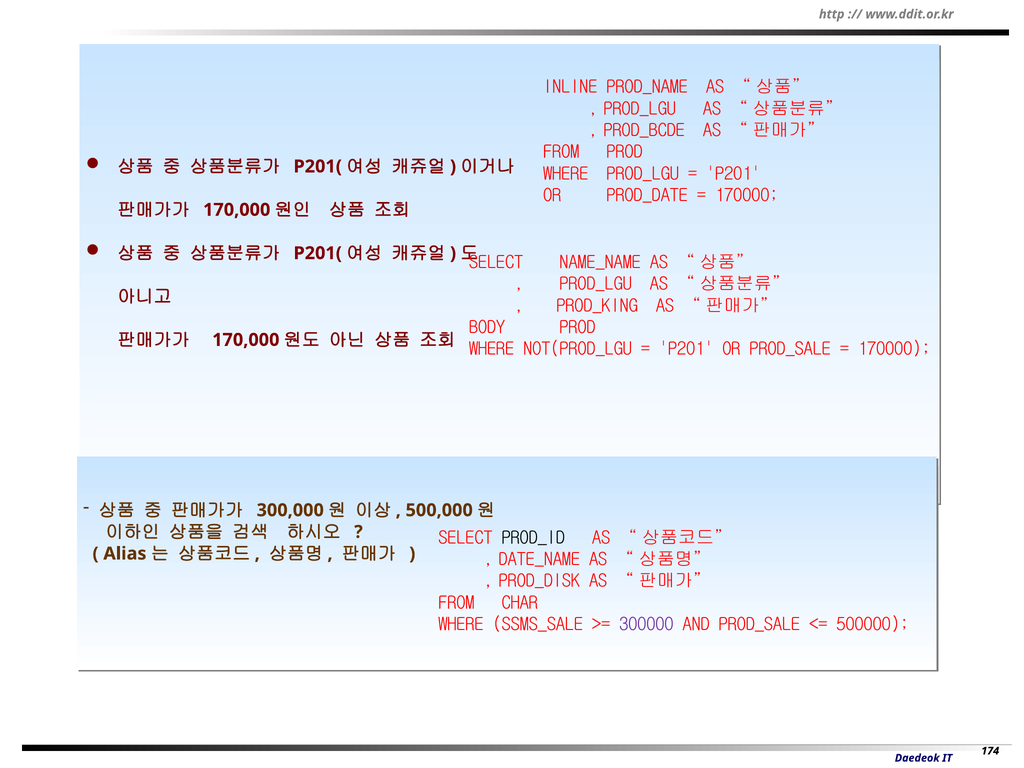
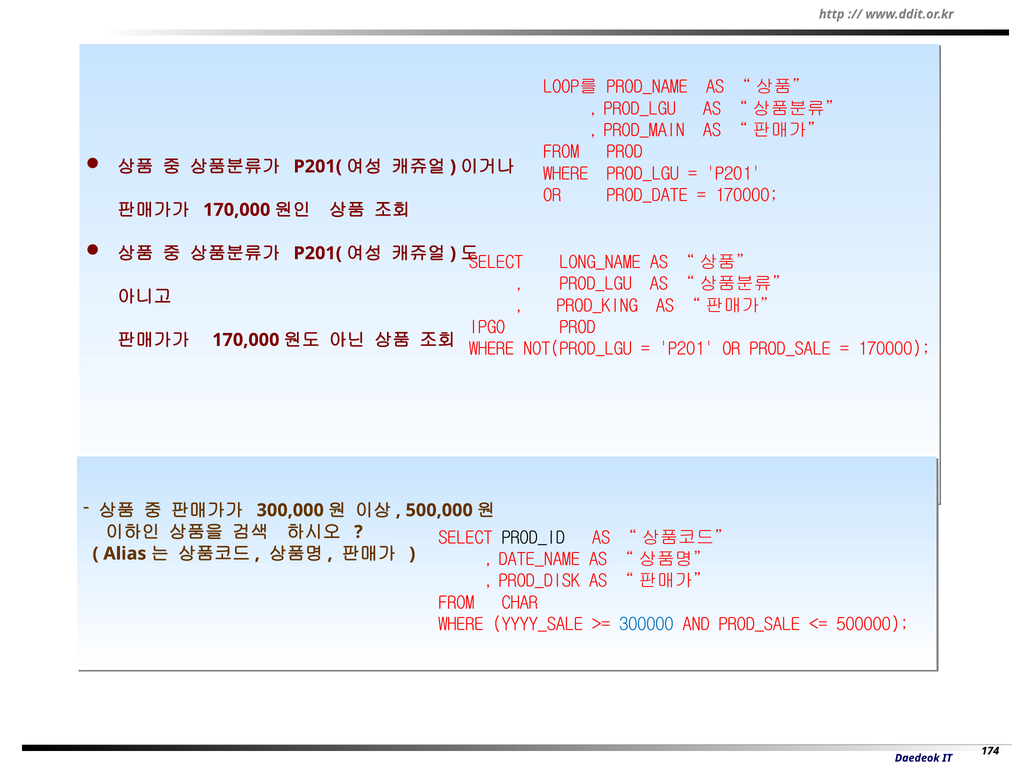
INLINE: INLINE -> LOOP를
PROD_BCDE: PROD_BCDE -> PROD_MAIN
NAME_NAME: NAME_NAME -> LONG_NAME
BODY: BODY -> IPGO
SSMS_SALE: SSMS_SALE -> YYYY_SALE
300000 colour: purple -> blue
